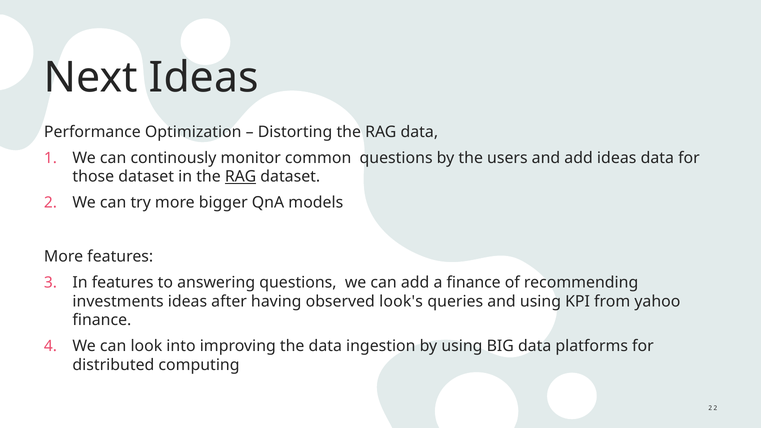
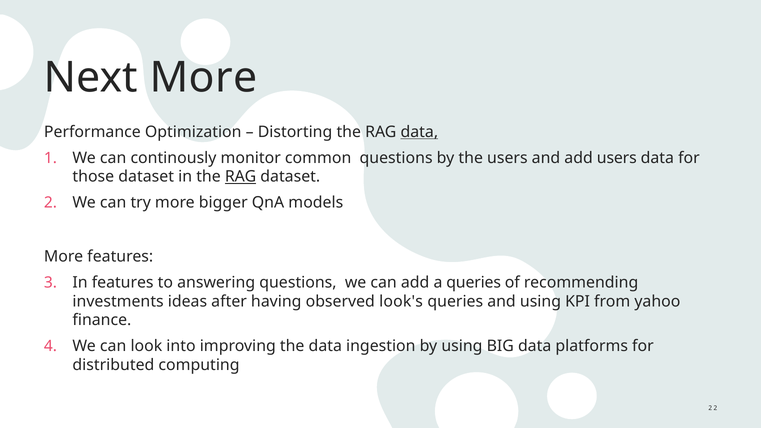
Next Ideas: Ideas -> More
data at (419, 132) underline: none -> present
add ideas: ideas -> users
a finance: finance -> queries
